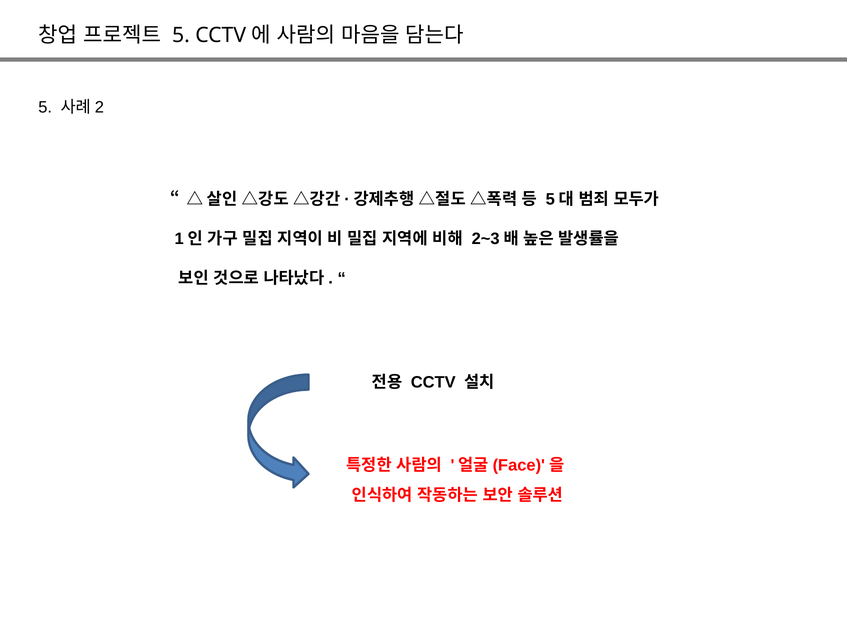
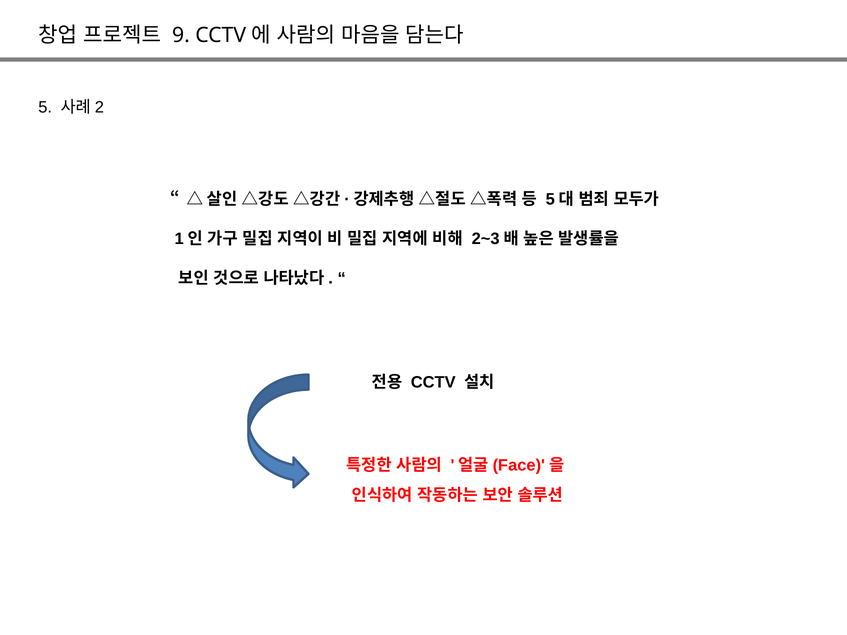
5 at (181, 35): 5 -> 9
